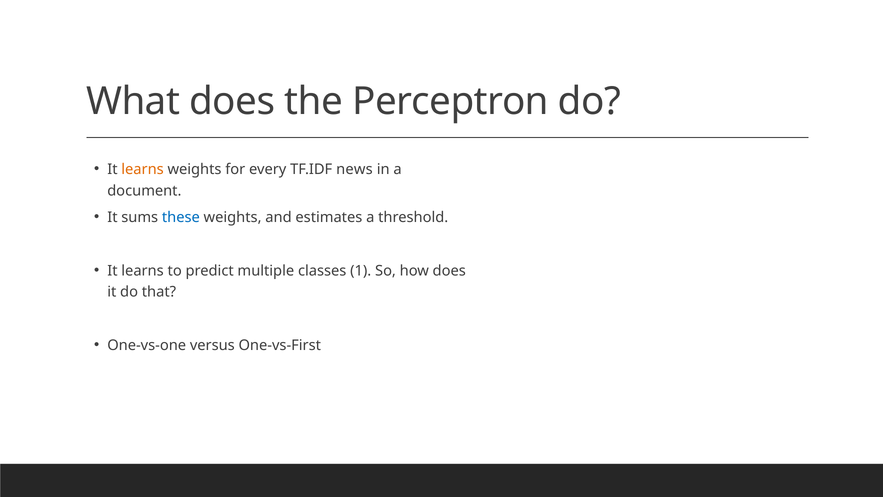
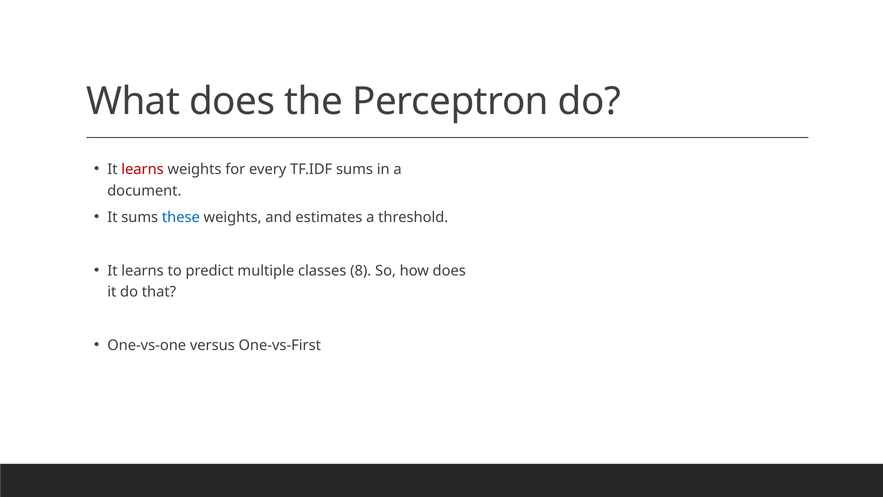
learns at (143, 169) colour: orange -> red
TF.IDF news: news -> sums
1: 1 -> 8
